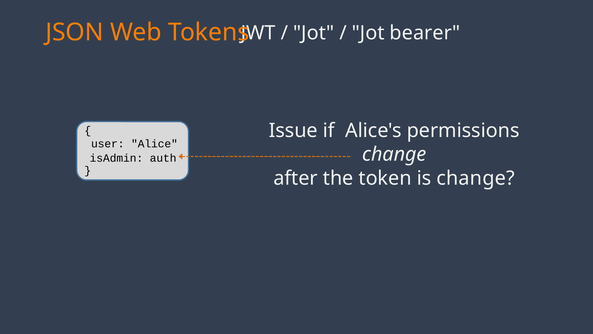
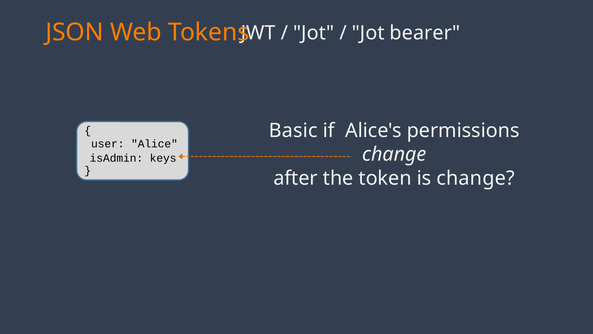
Issue: Issue -> Basic
auth: auth -> keys
